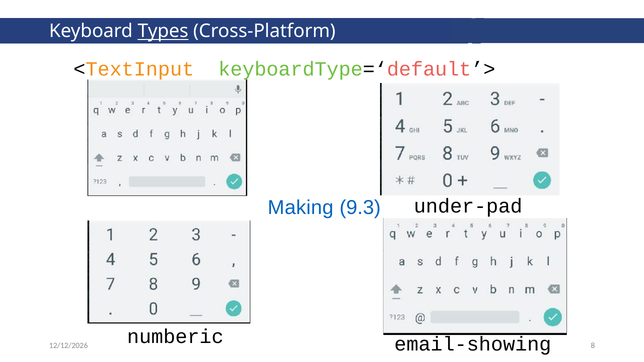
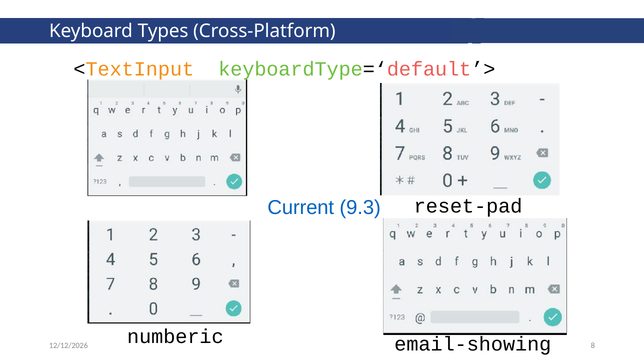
Types underline: present -> none
Making: Making -> Current
under-pad: under-pad -> reset-pad
